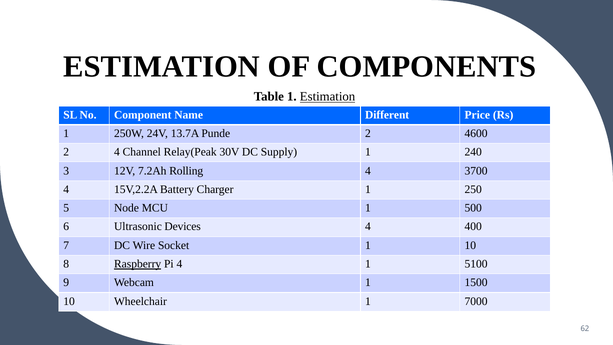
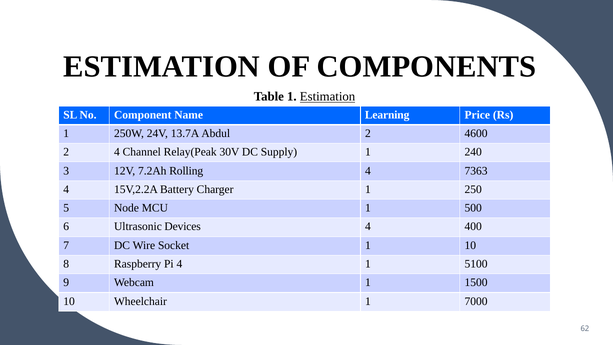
Different: Different -> Learning
Punde: Punde -> Abdul
3700: 3700 -> 7363
Raspberry underline: present -> none
